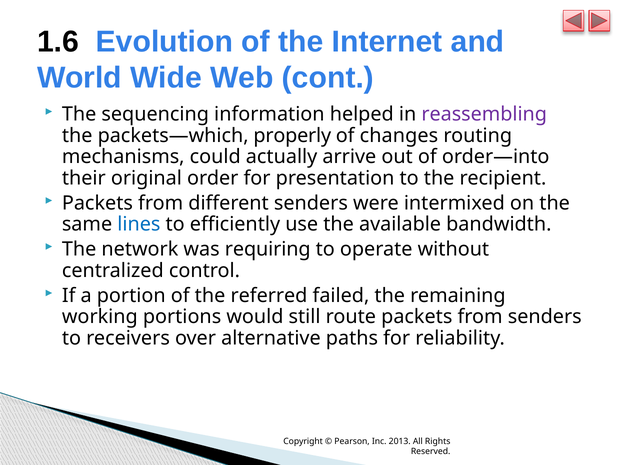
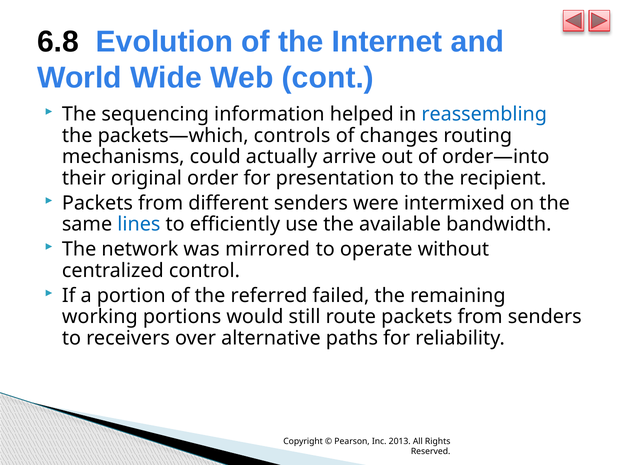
1.6: 1.6 -> 6.8
reassembling colour: purple -> blue
properly: properly -> controls
requiring: requiring -> mirrored
